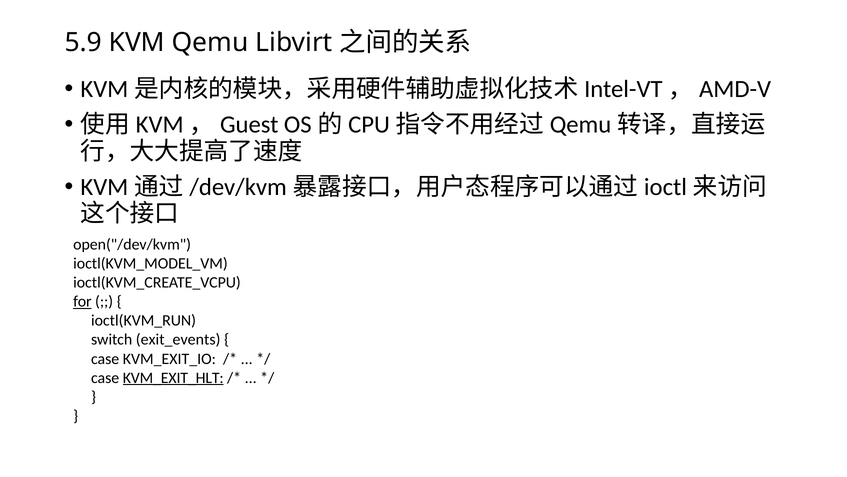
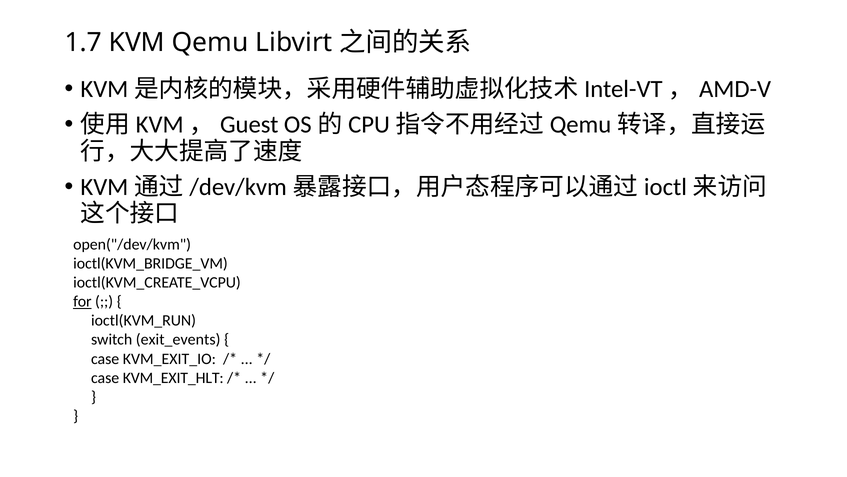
5.9: 5.9 -> 1.7
ioctl(KVM_MODEL_VM: ioctl(KVM_MODEL_VM -> ioctl(KVM_BRIDGE_VM
KVM_EXIT_HLT underline: present -> none
